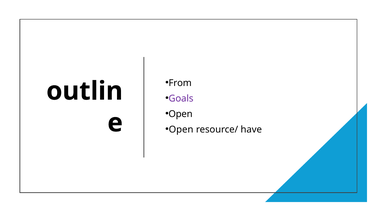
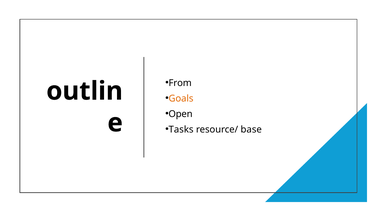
Goals colour: purple -> orange
Open at (181, 130): Open -> Tasks
have: have -> base
